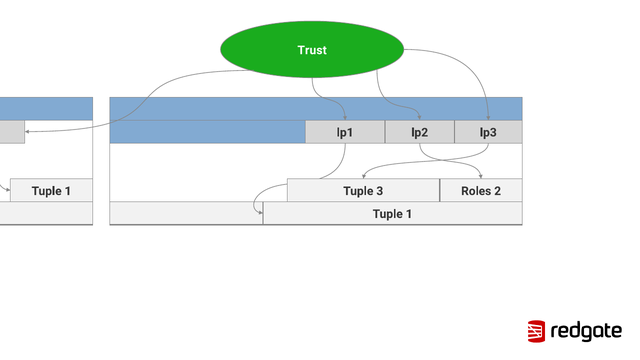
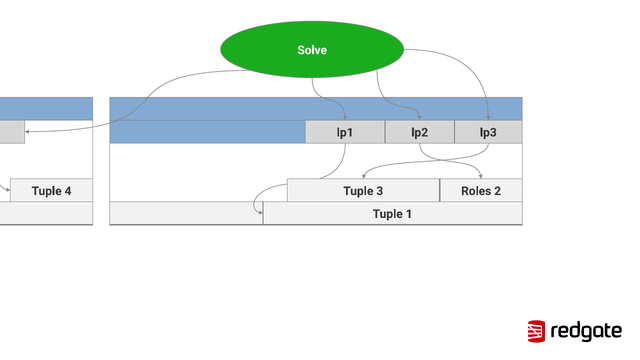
Trust: Trust -> Solve
1 at (68, 191): 1 -> 4
